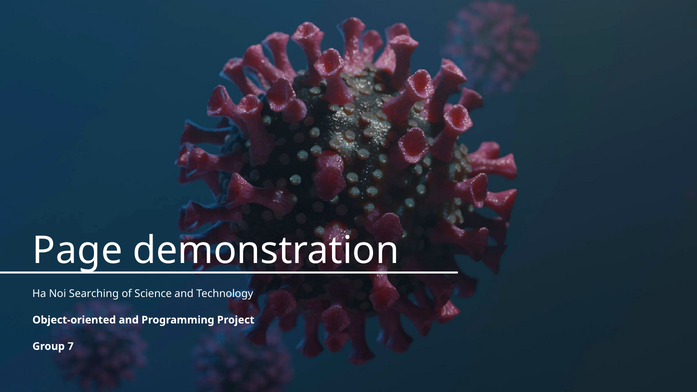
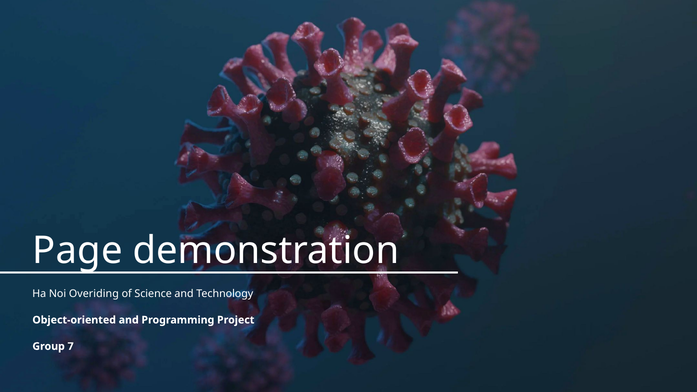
Searching: Searching -> Overiding
